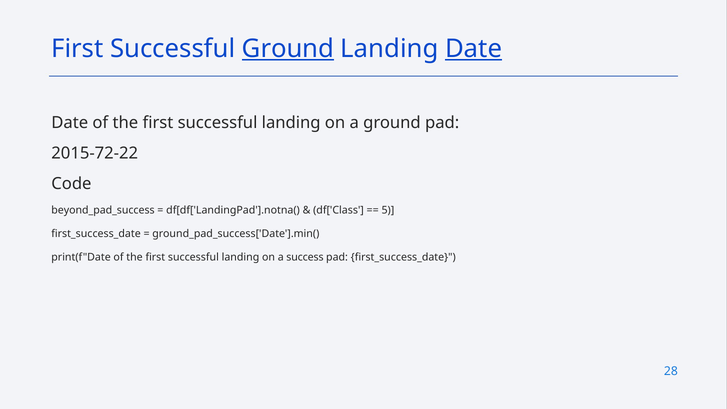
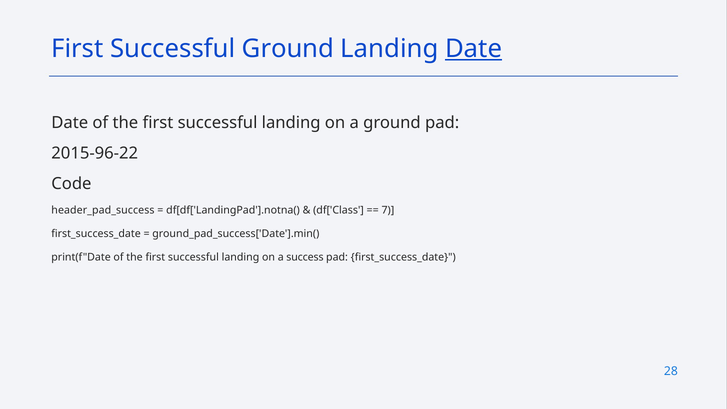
Ground at (288, 49) underline: present -> none
2015-72-22: 2015-72-22 -> 2015-96-22
beyond_pad_success: beyond_pad_success -> header_pad_success
5: 5 -> 7
